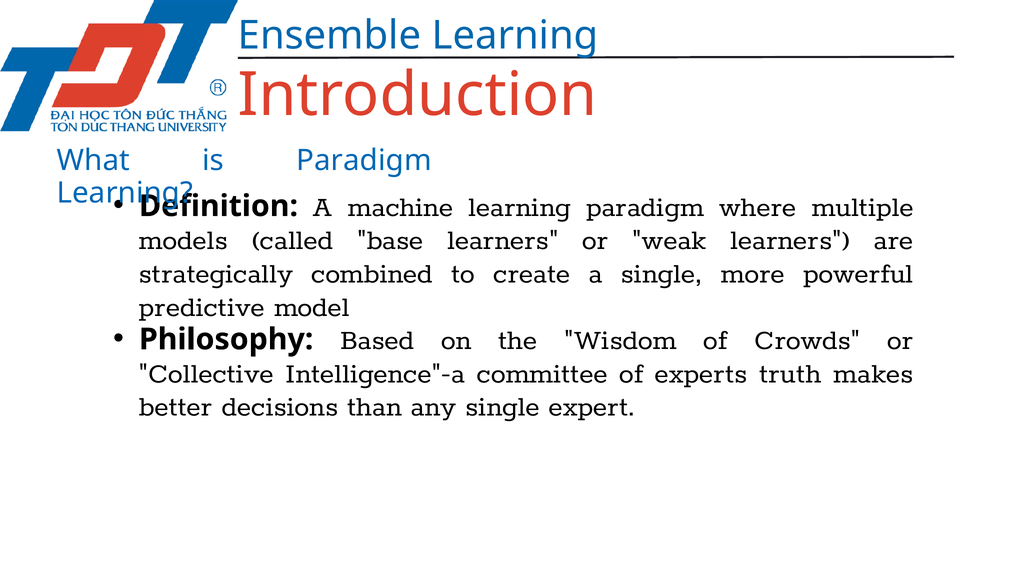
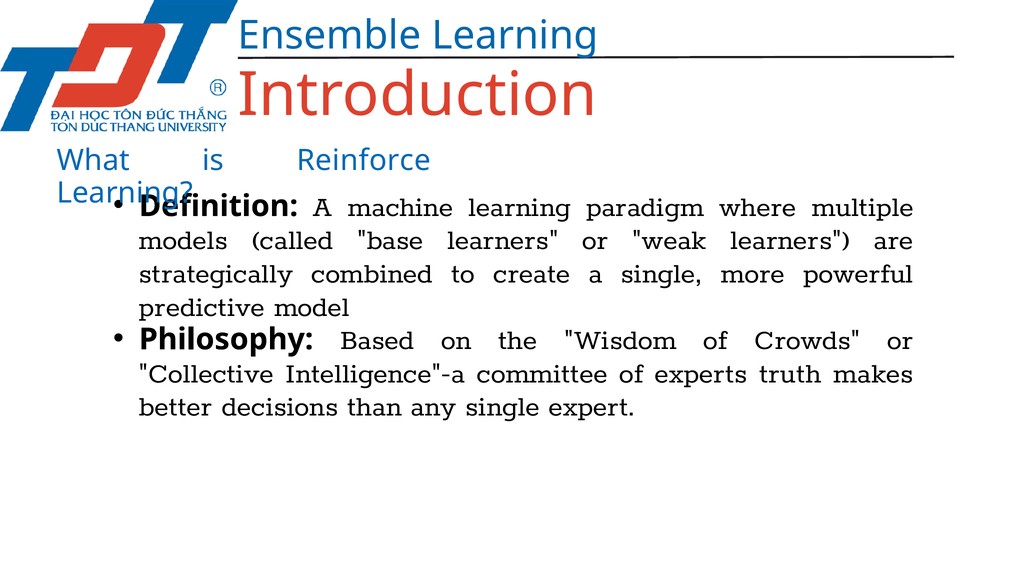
is Paradigm: Paradigm -> Reinforce
